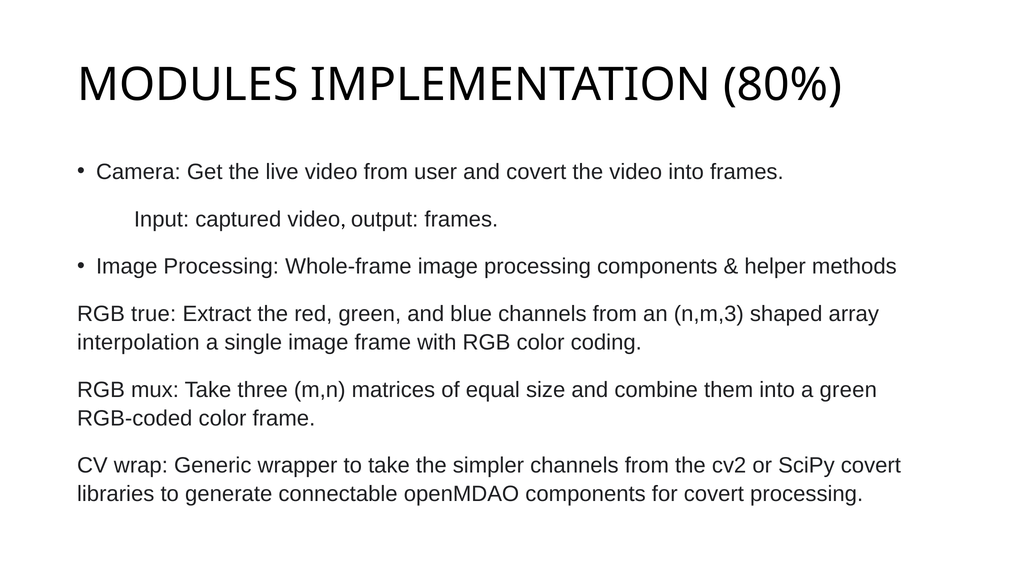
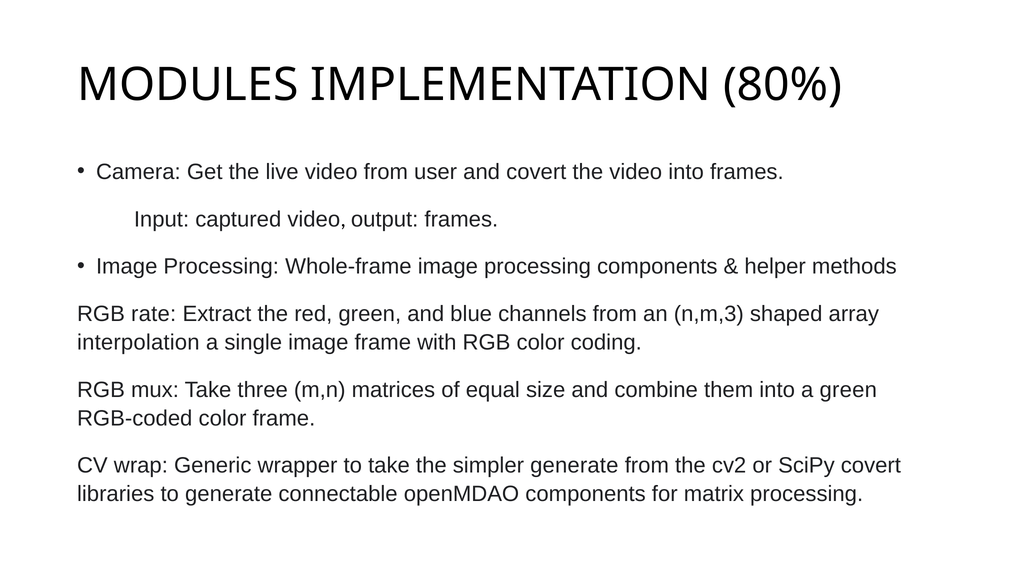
true: true -> rate
simpler channels: channels -> generate
for covert: covert -> matrix
